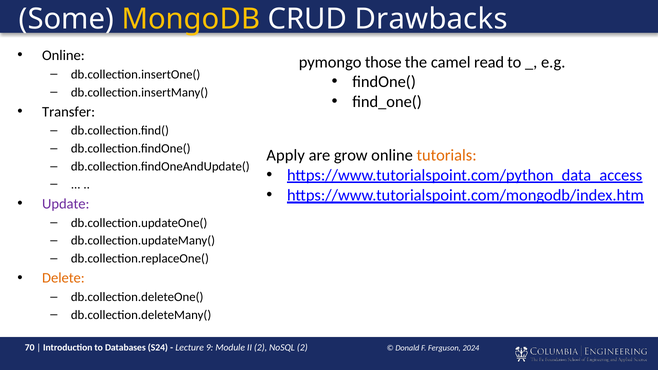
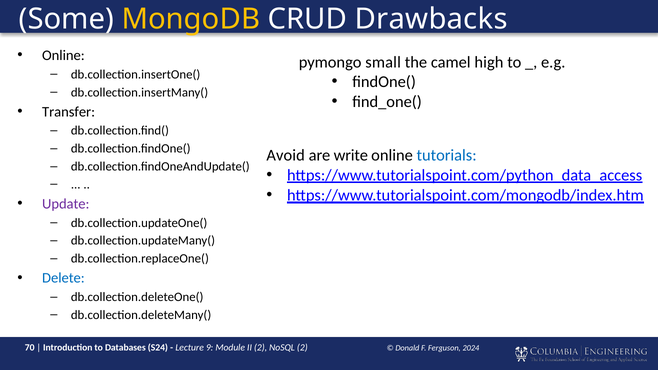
those: those -> small
read: read -> high
Apply: Apply -> Avoid
grow: grow -> write
tutorials colour: orange -> blue
Delete colour: orange -> blue
